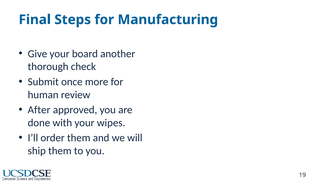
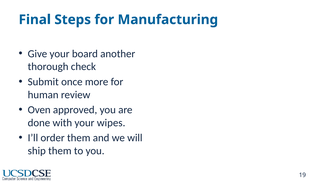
After: After -> Oven
